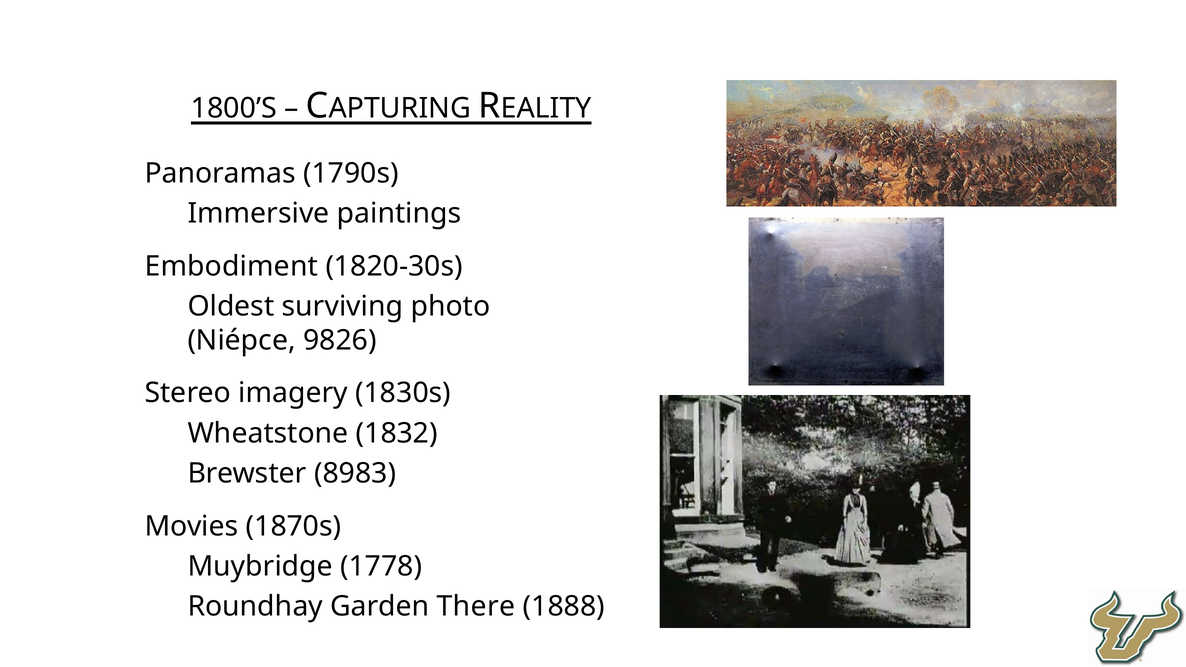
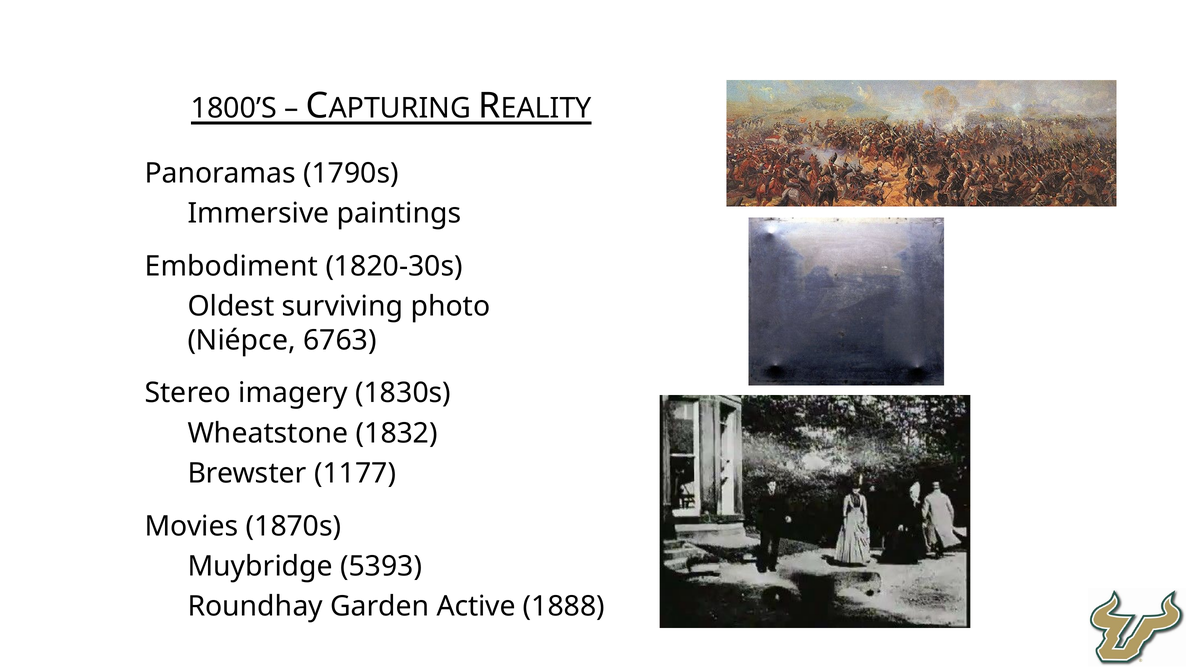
9826: 9826 -> 6763
8983: 8983 -> 1177
1778: 1778 -> 5393
There: There -> Active
